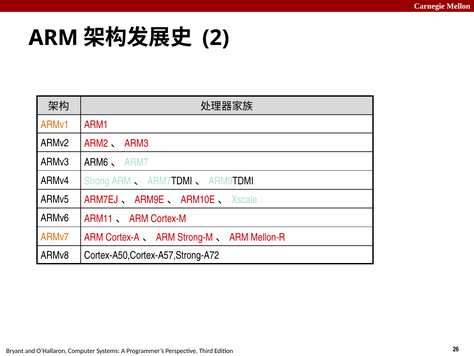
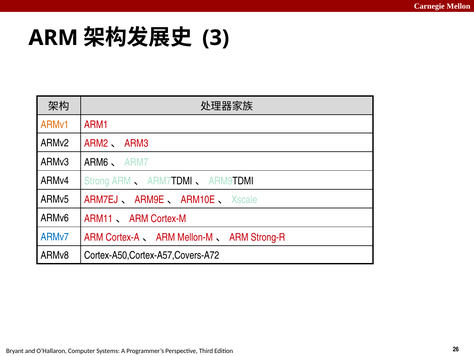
2: 2 -> 3
ARMv7 colour: orange -> blue
Strong-M: Strong-M -> Mellon-M
Mellon-R: Mellon-R -> Strong-R
Cortex-A50,Cortex-A57,Strong-A72: Cortex-A50,Cortex-A57,Strong-A72 -> Cortex-A50,Cortex-A57,Covers-A72
